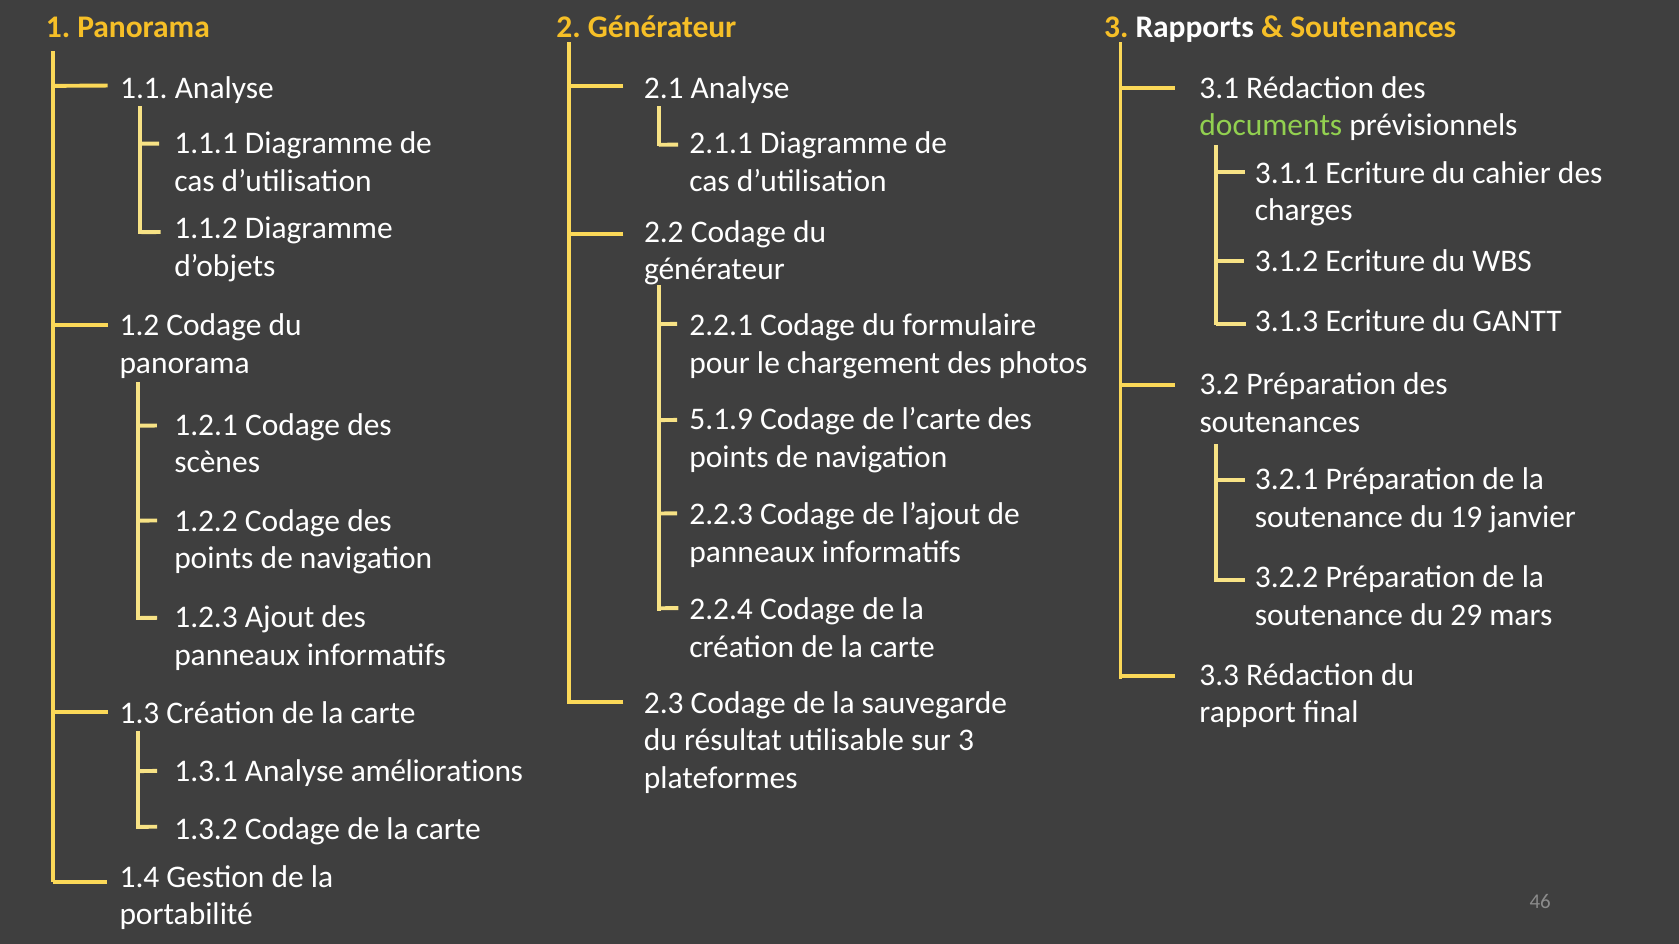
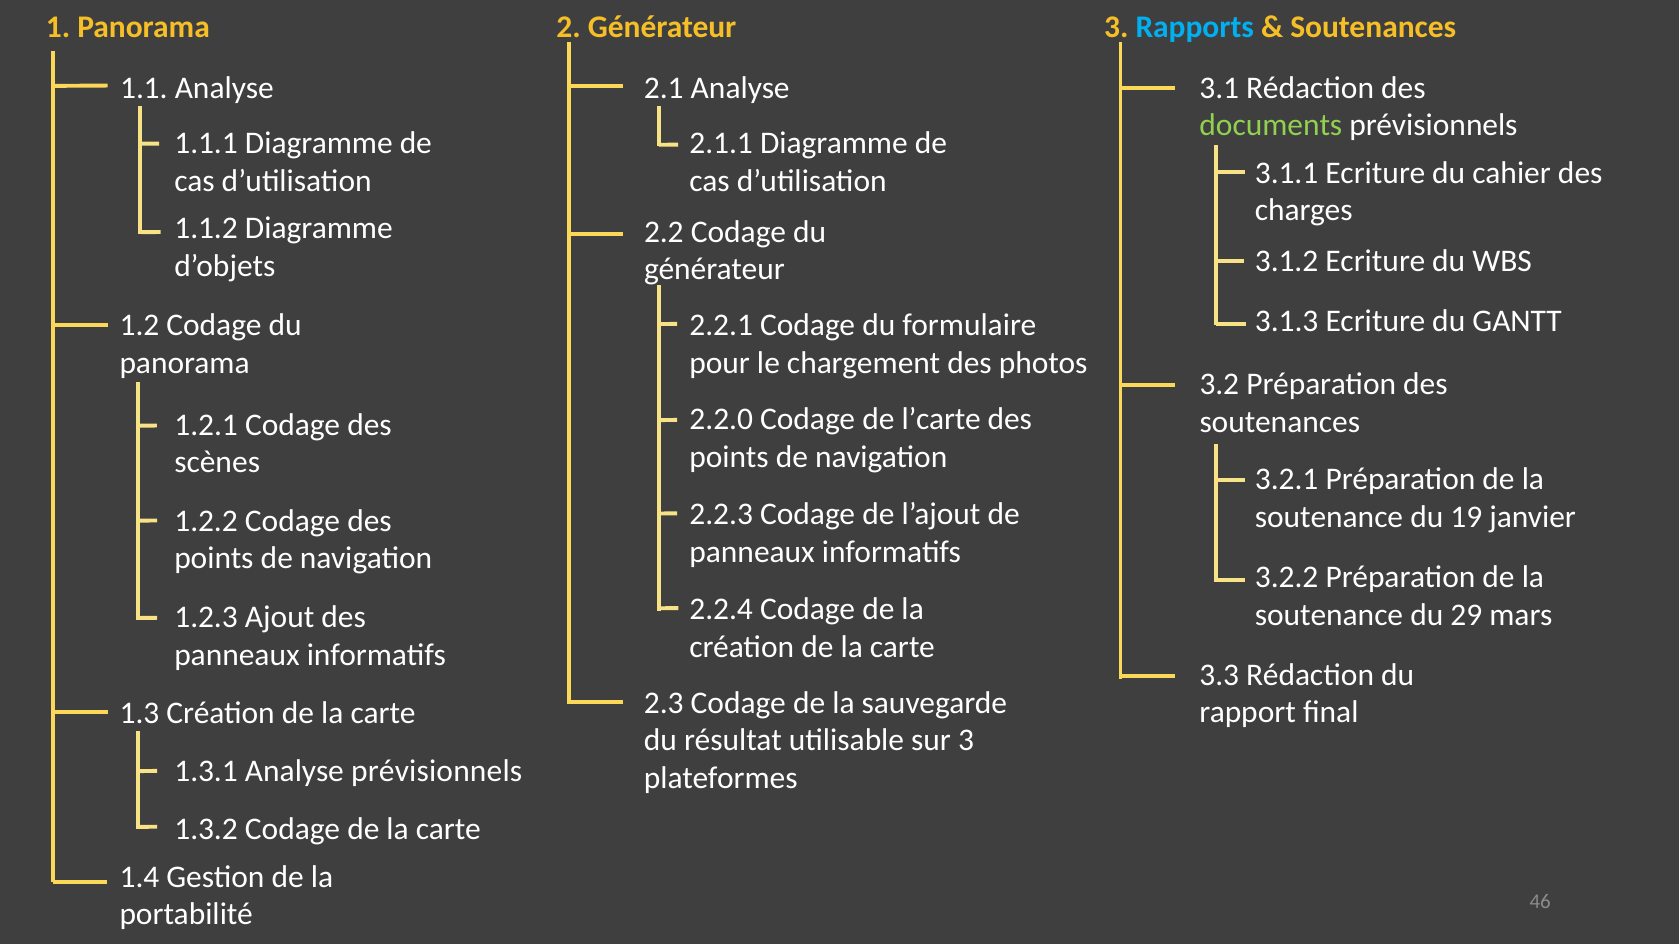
Rapports colour: white -> light blue
5.1.9: 5.1.9 -> 2.2.0
Analyse améliorations: améliorations -> prévisionnels
